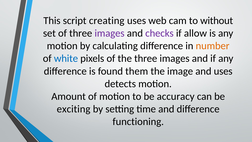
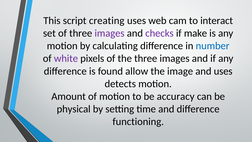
without: without -> interact
allow: allow -> make
number colour: orange -> blue
white colour: blue -> purple
them: them -> allow
exciting: exciting -> physical
